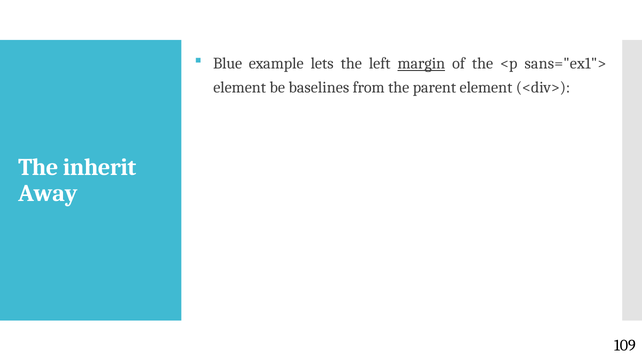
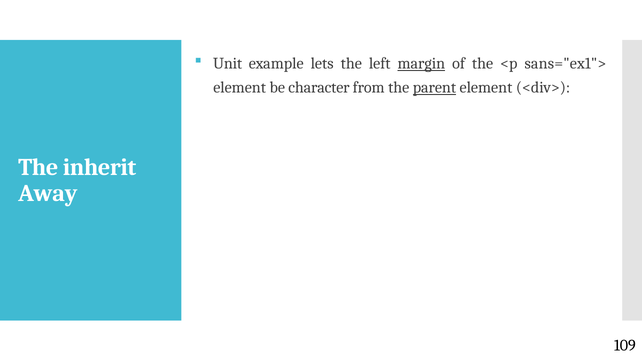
Blue: Blue -> Unit
baselines: baselines -> character
parent underline: none -> present
